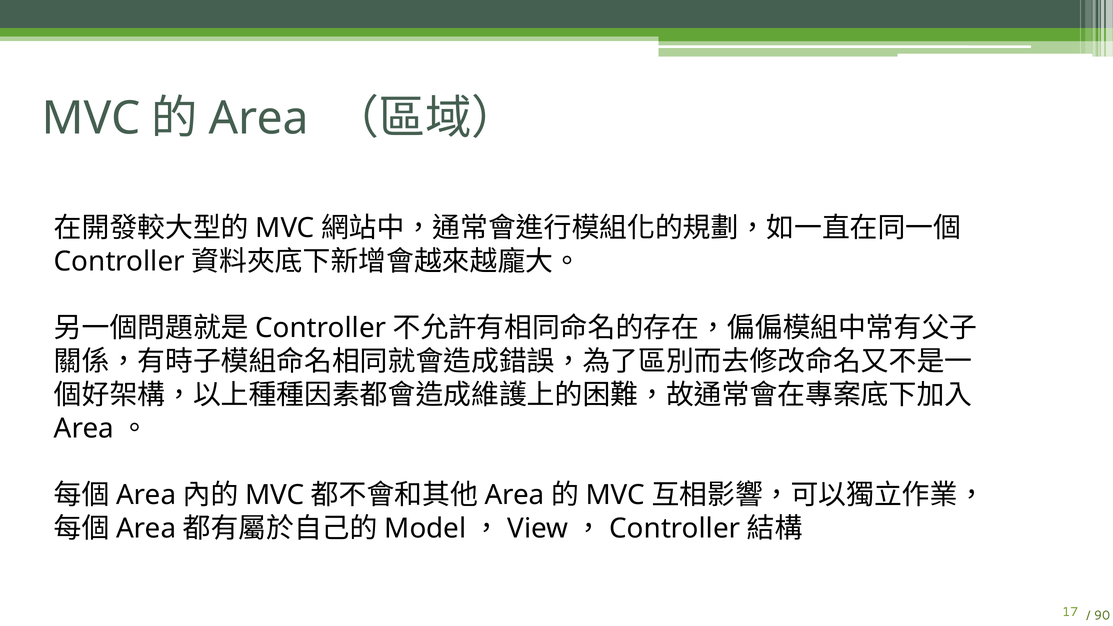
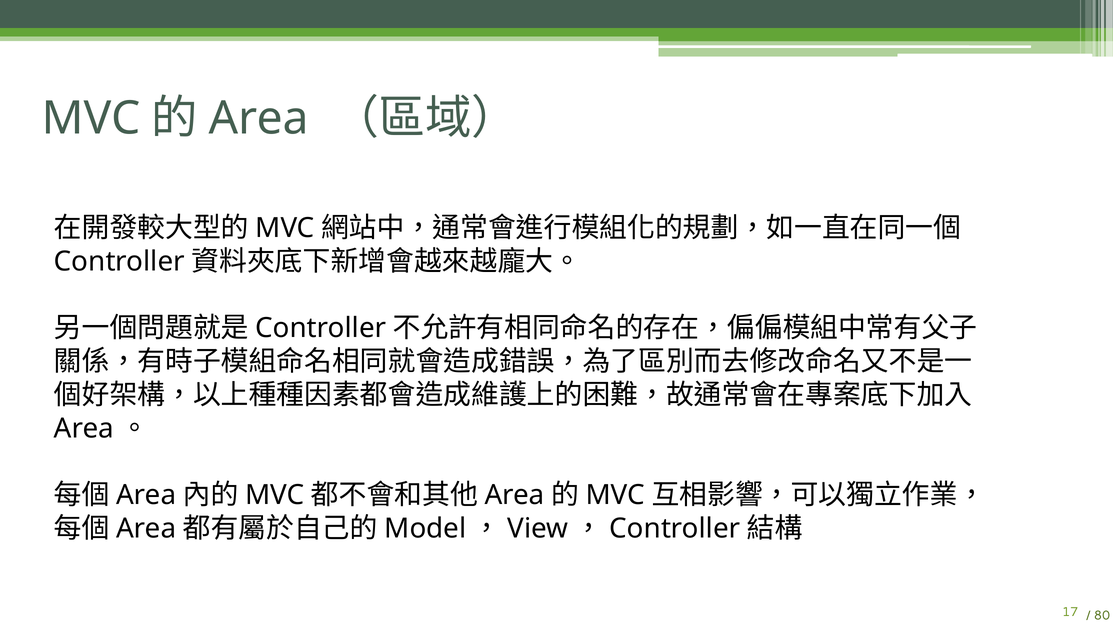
90: 90 -> 80
